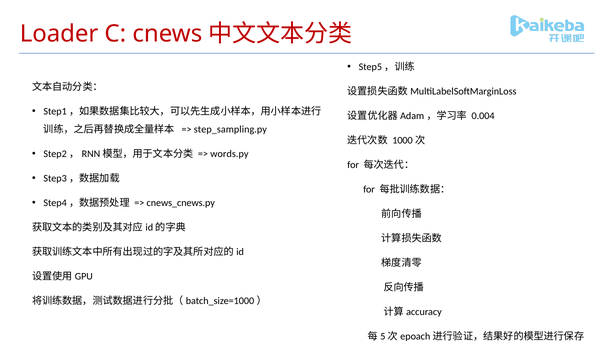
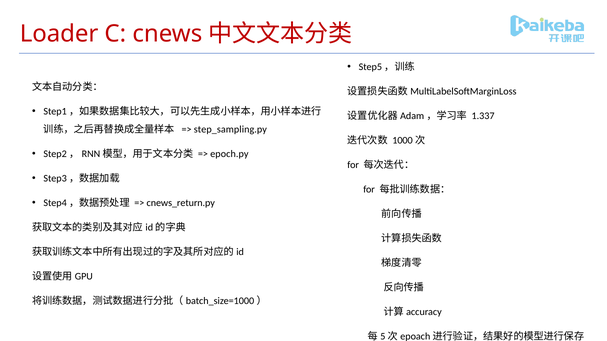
0.004: 0.004 -> 1.337
words.py: words.py -> epoch.py
cnews_cnews.py: cnews_cnews.py -> cnews_return.py
